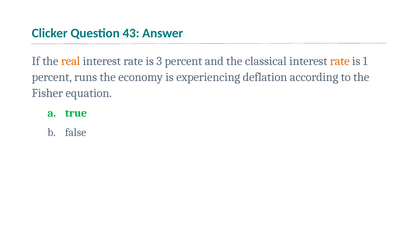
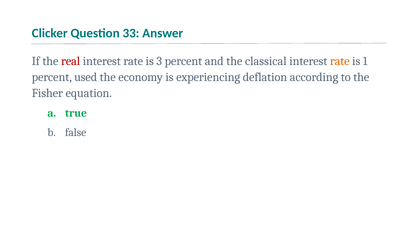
43: 43 -> 33
real colour: orange -> red
runs: runs -> used
